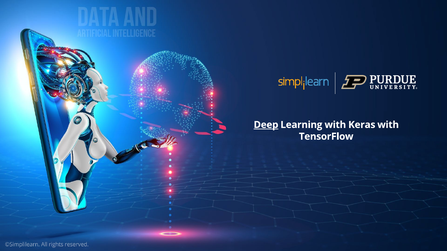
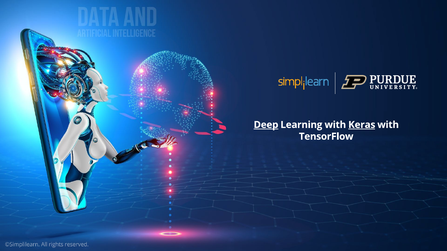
Keras underline: none -> present
